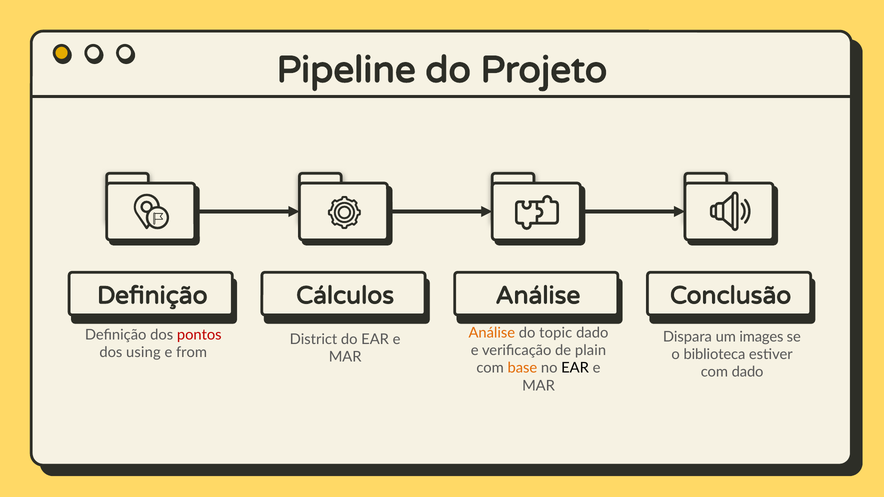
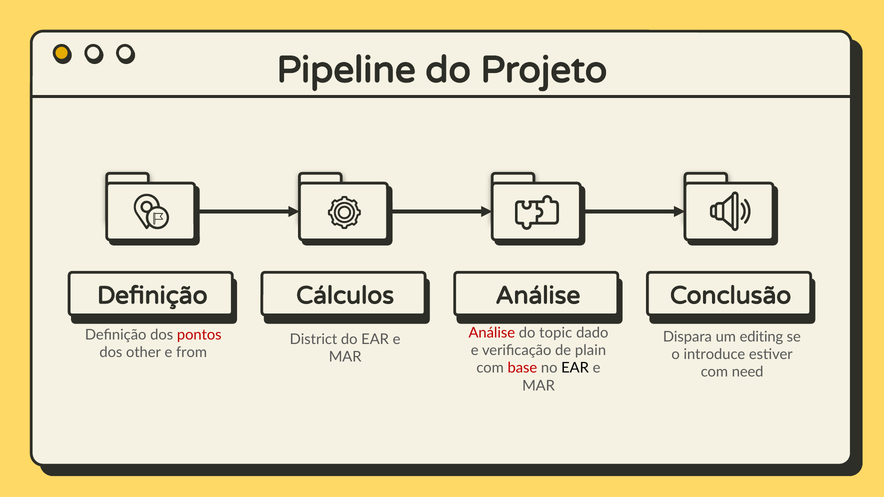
Análise at (492, 333) colour: orange -> red
images: images -> editing
using: using -> other
biblioteca: biblioteca -> introduce
base colour: orange -> red
com dado: dado -> need
